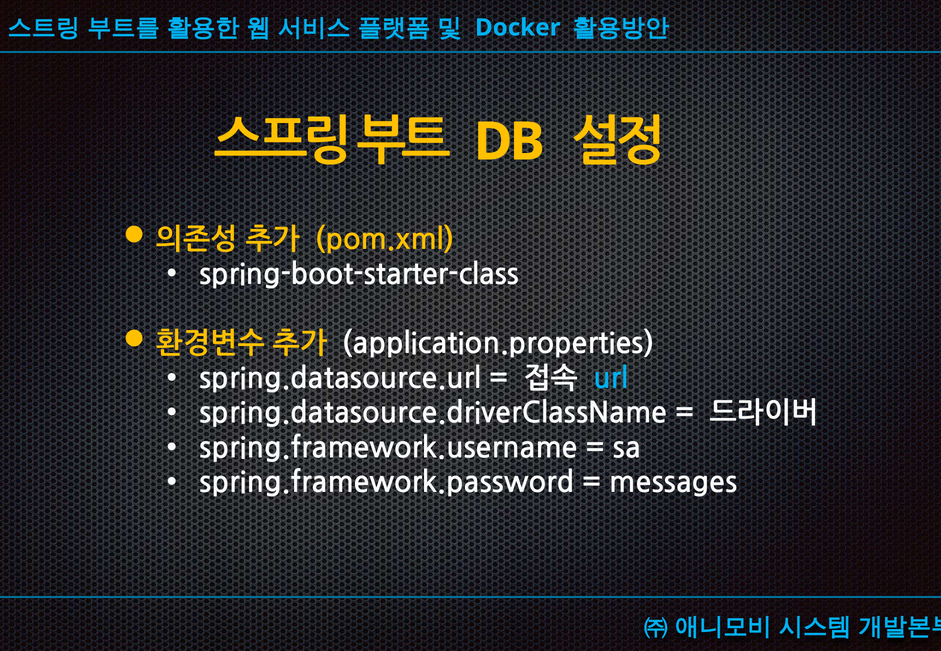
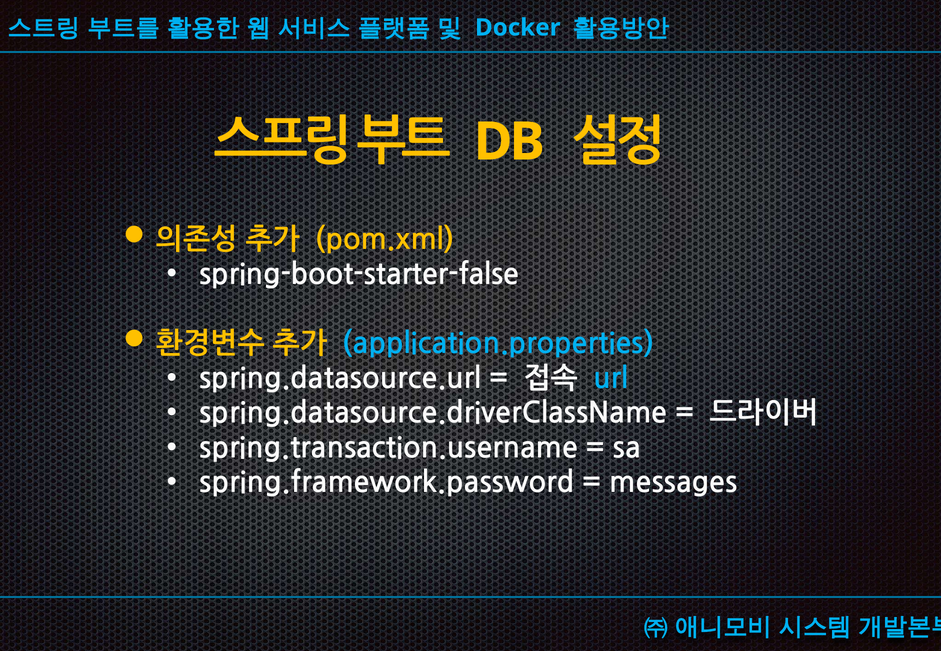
spring-boot-starter-class: spring-boot-starter-class -> spring-boot-starter-false
application.properties colour: white -> light blue
spring.framework.username: spring.framework.username -> spring.transaction.username
